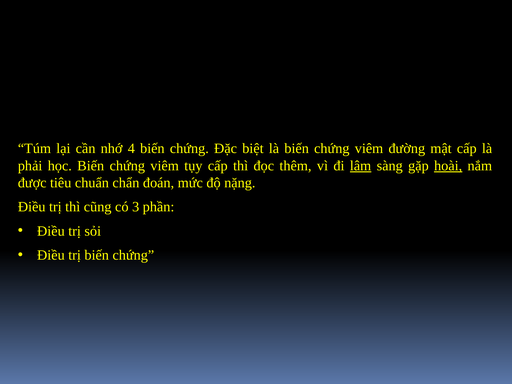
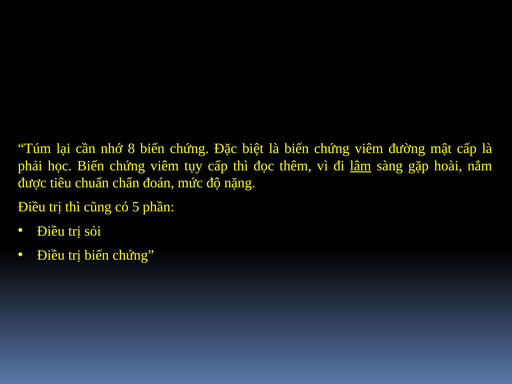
4: 4 -> 8
hoài underline: present -> none
3: 3 -> 5
